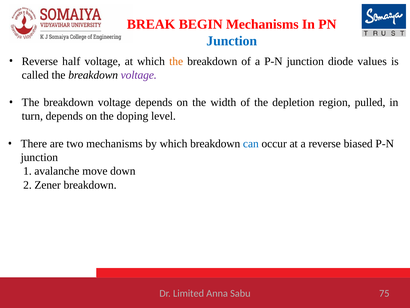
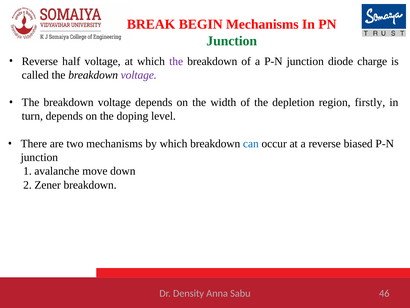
Junction at (232, 41) colour: blue -> green
the at (176, 61) colour: orange -> purple
values: values -> charge
pulled: pulled -> firstly
Limited: Limited -> Density
75: 75 -> 46
